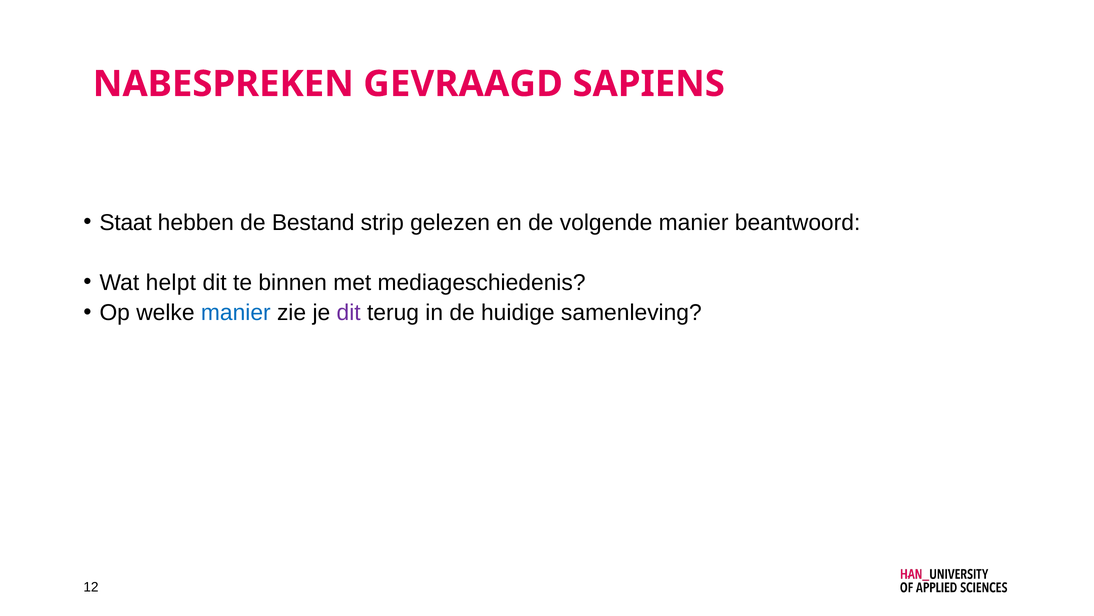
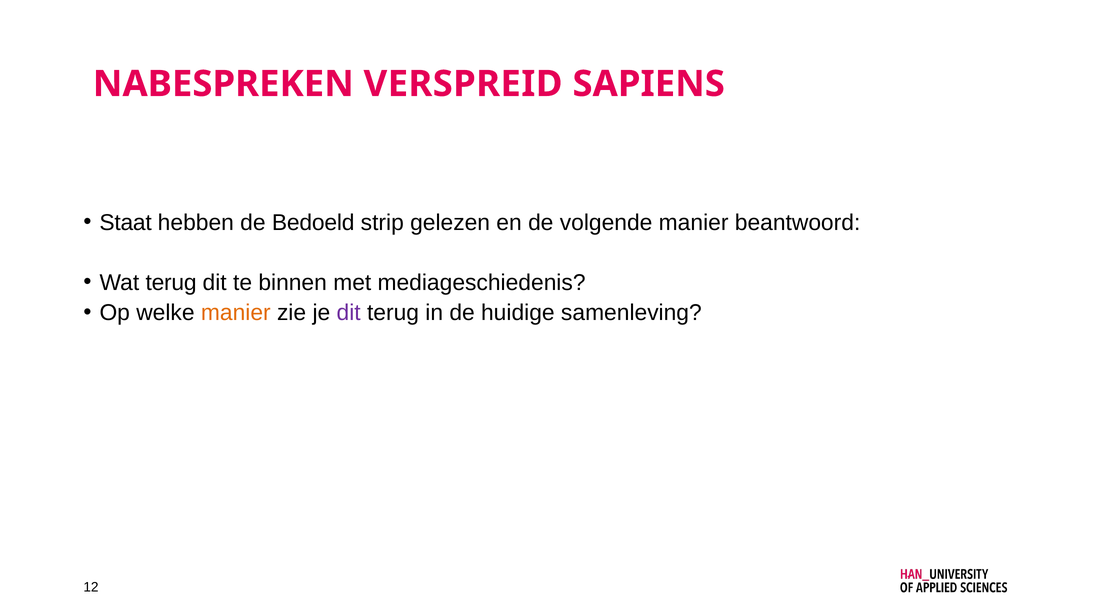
GEVRAAGD: GEVRAAGD -> VERSPREID
Bestand: Bestand -> Bedoeld
Wat helpt: helpt -> terug
manier at (236, 312) colour: blue -> orange
